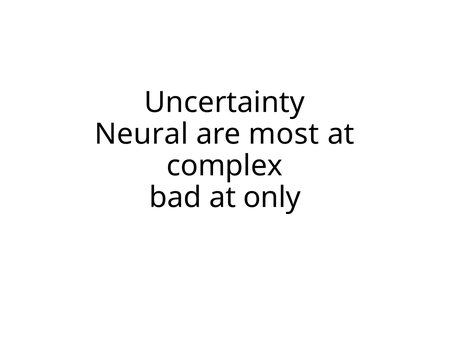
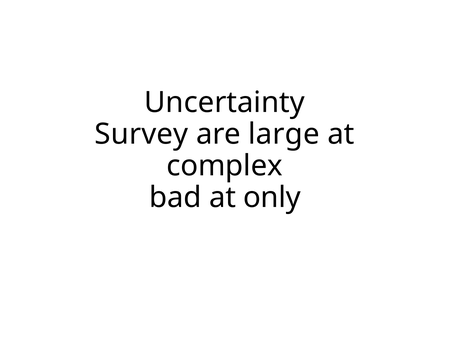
Neural: Neural -> Survey
most: most -> large
